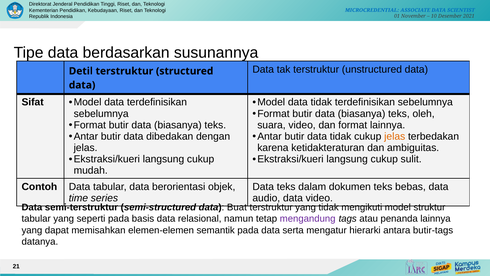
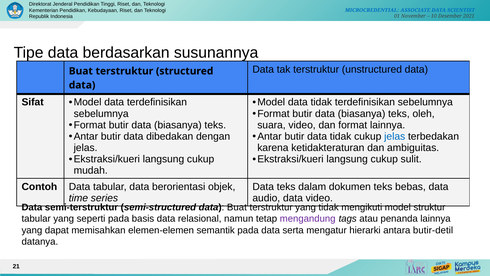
Detil at (81, 71): Detil -> Buat
jelas at (395, 136) colour: orange -> blue
butir-tags: butir-tags -> butir-detil
